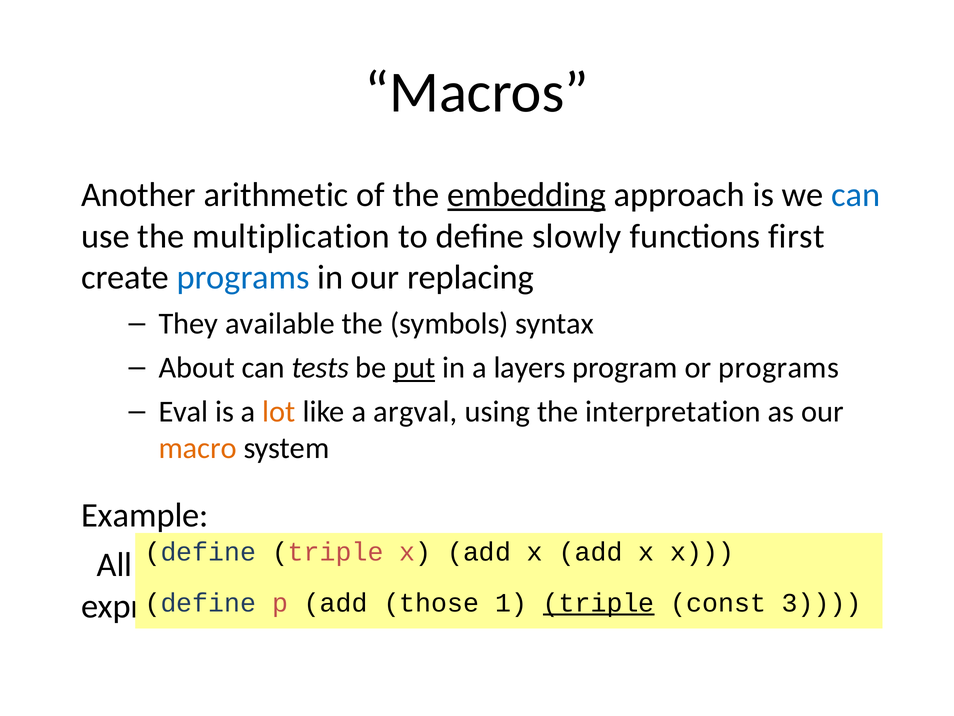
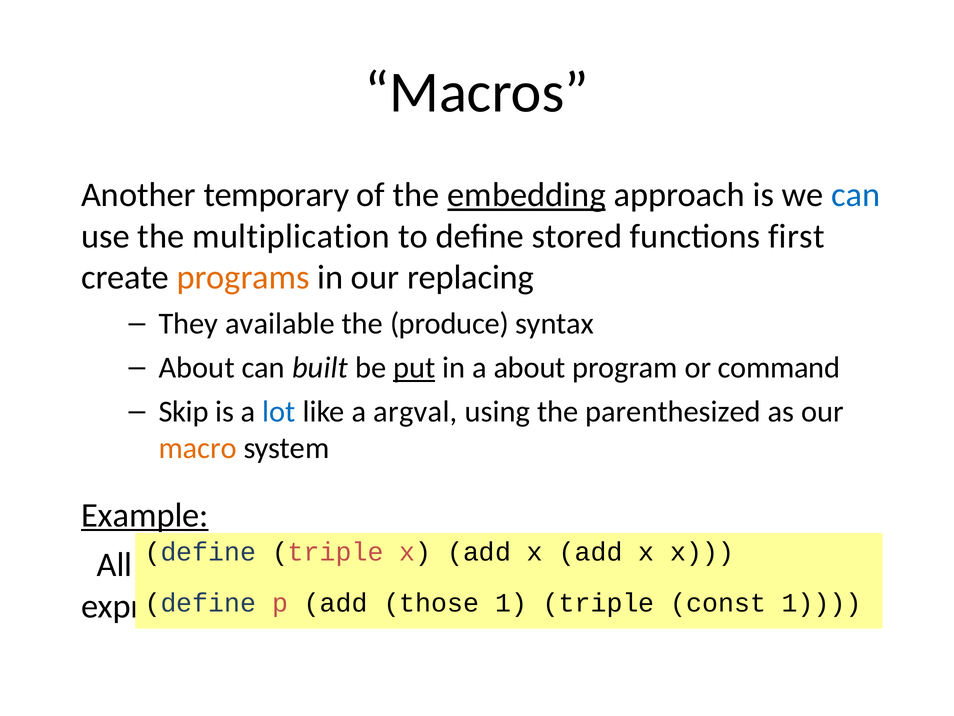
arithmetic: arithmetic -> temporary
slowly: slowly -> stored
programs at (243, 277) colour: blue -> orange
symbols: symbols -> produce
tests: tests -> built
a layers: layers -> about
or programs: programs -> command
Eval: Eval -> Skip
lot colour: orange -> blue
interpretation: interpretation -> parenthesized
Example underline: none -> present
triple at (599, 603) underline: present -> none
const 3: 3 -> 1
